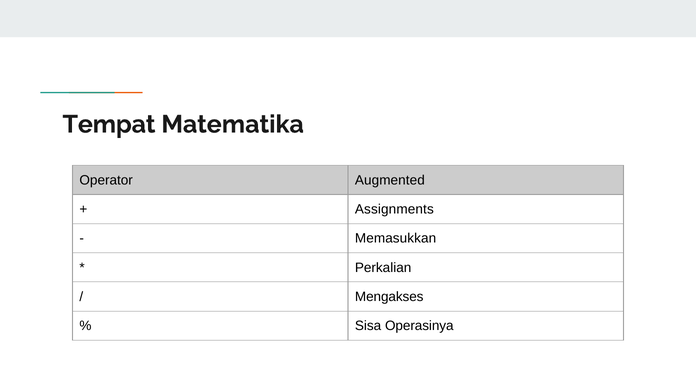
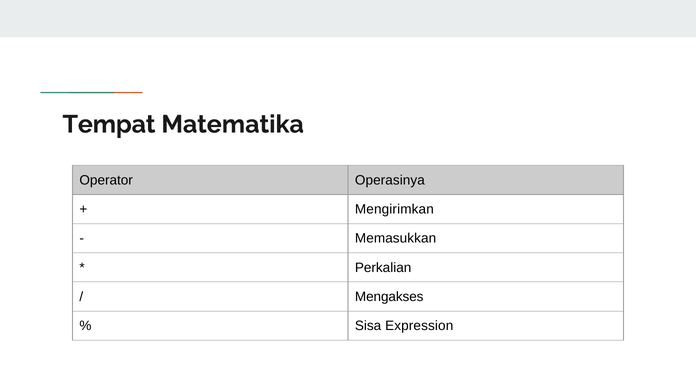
Augmented: Augmented -> Operasinya
Assignments: Assignments -> Mengirimkan
Operasinya: Operasinya -> Expression
